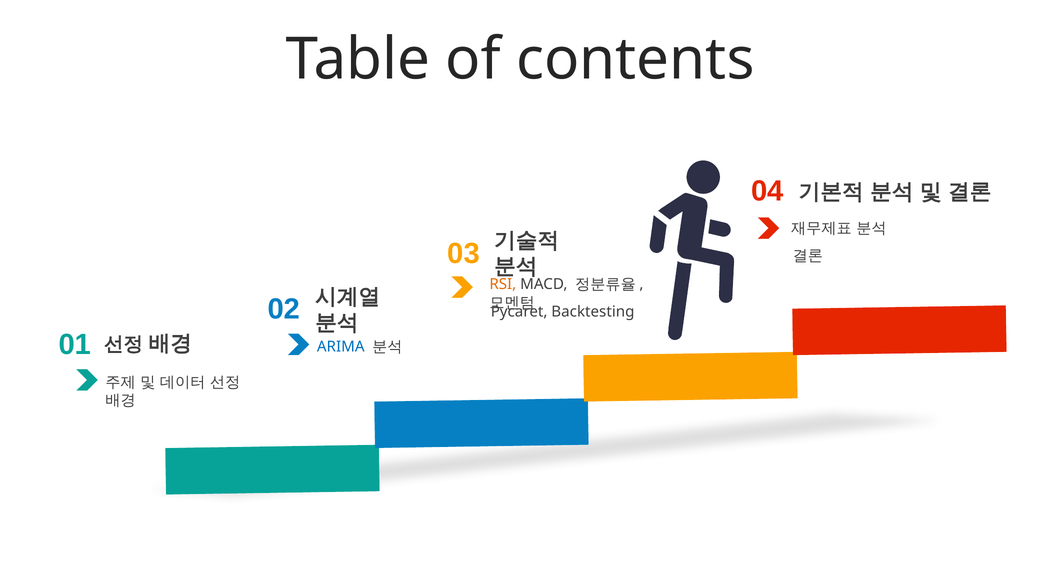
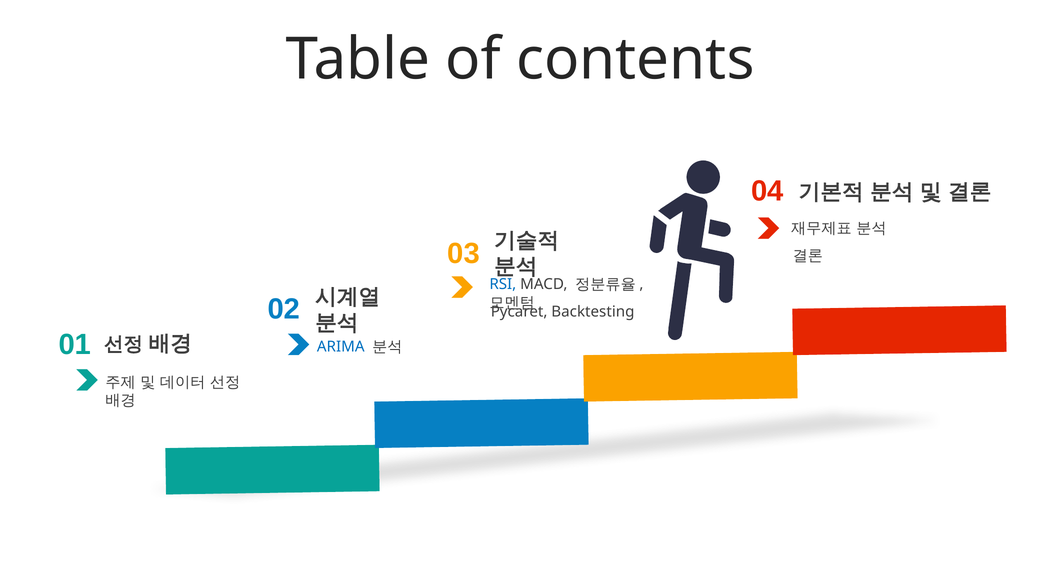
RSI colour: orange -> blue
